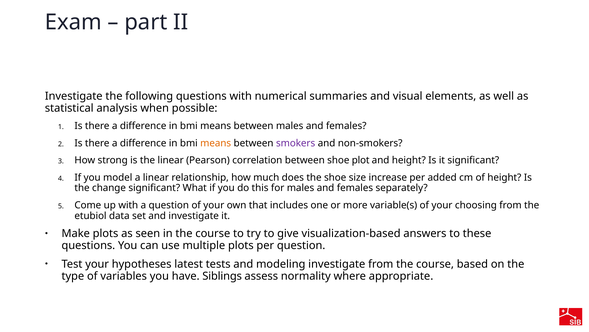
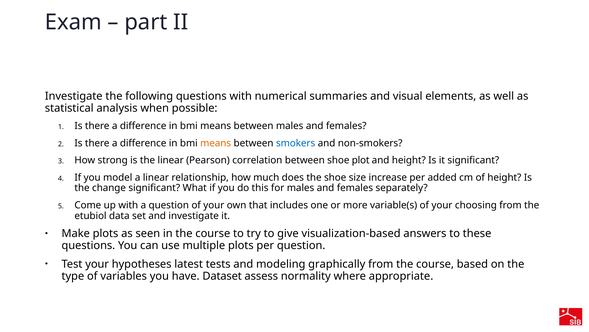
smokers colour: purple -> blue
modeling investigate: investigate -> graphically
Siblings: Siblings -> Dataset
